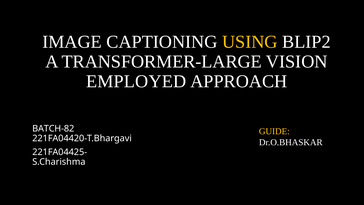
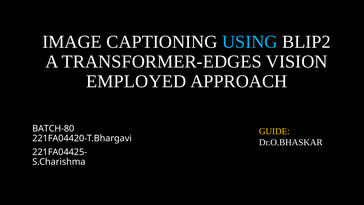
USING colour: yellow -> light blue
TRANSFORMER-LARGE: TRANSFORMER-LARGE -> TRANSFORMER-EDGES
BATCH-82: BATCH-82 -> BATCH-80
